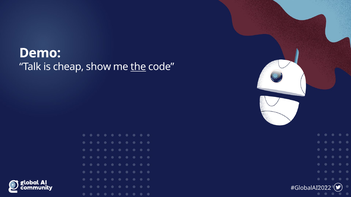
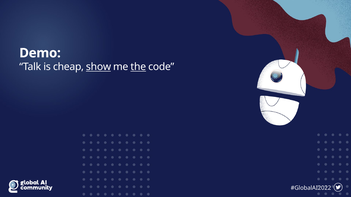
show underline: none -> present
